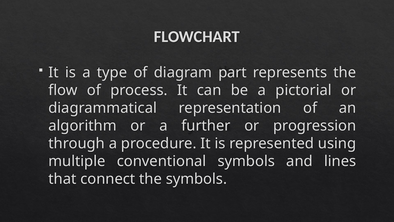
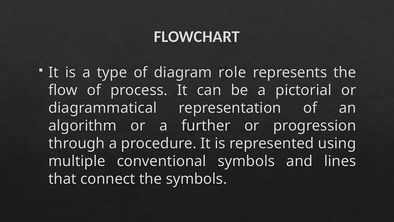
part: part -> role
